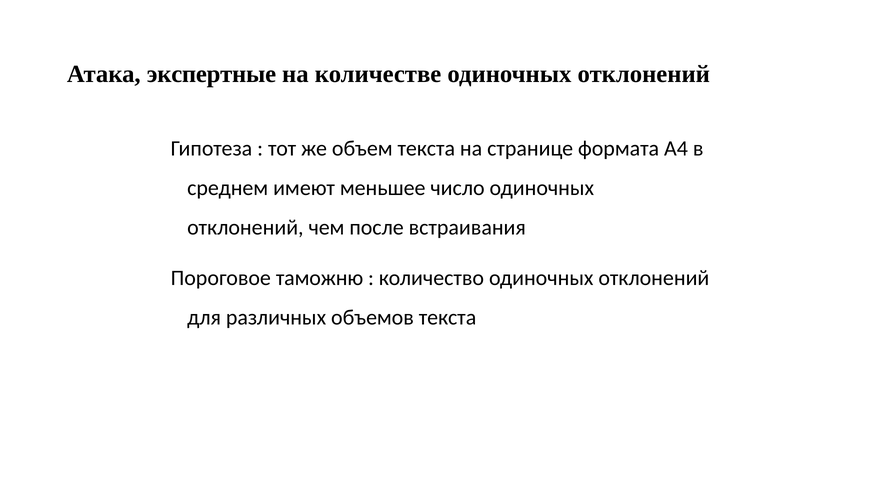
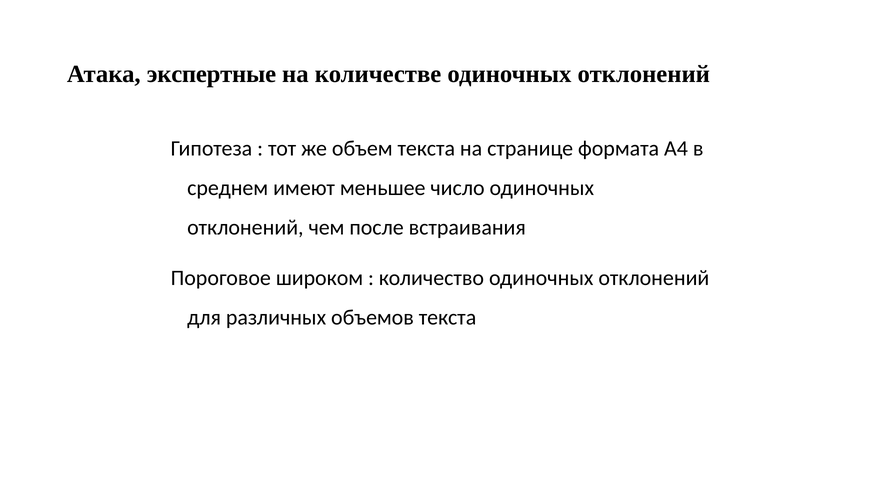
таможню: таможню -> широком
